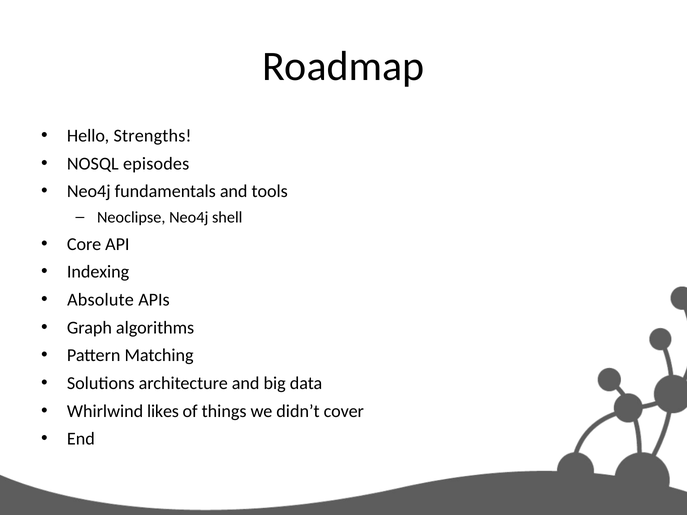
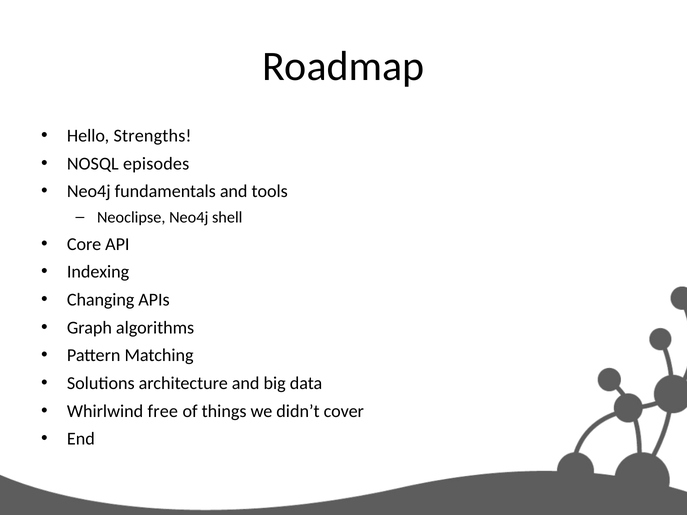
Absolute: Absolute -> Changing
likes: likes -> free
